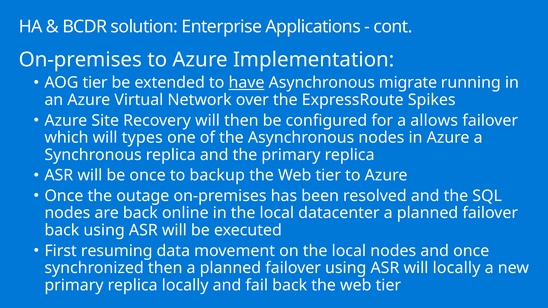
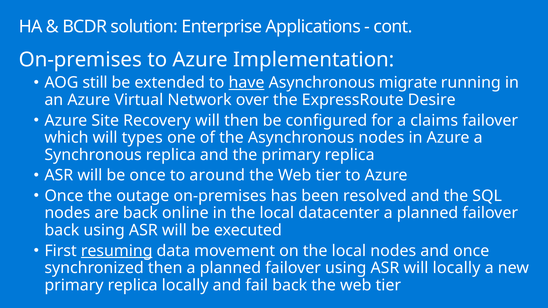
AOG tier: tier -> still
Spikes: Spikes -> Desire
allows: allows -> claims
backup: backup -> around
resuming underline: none -> present
